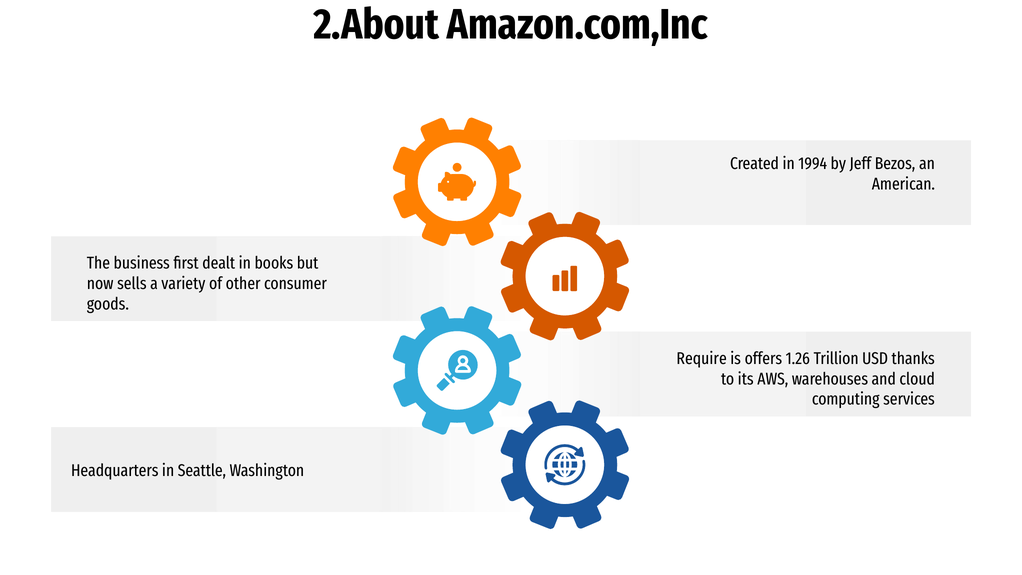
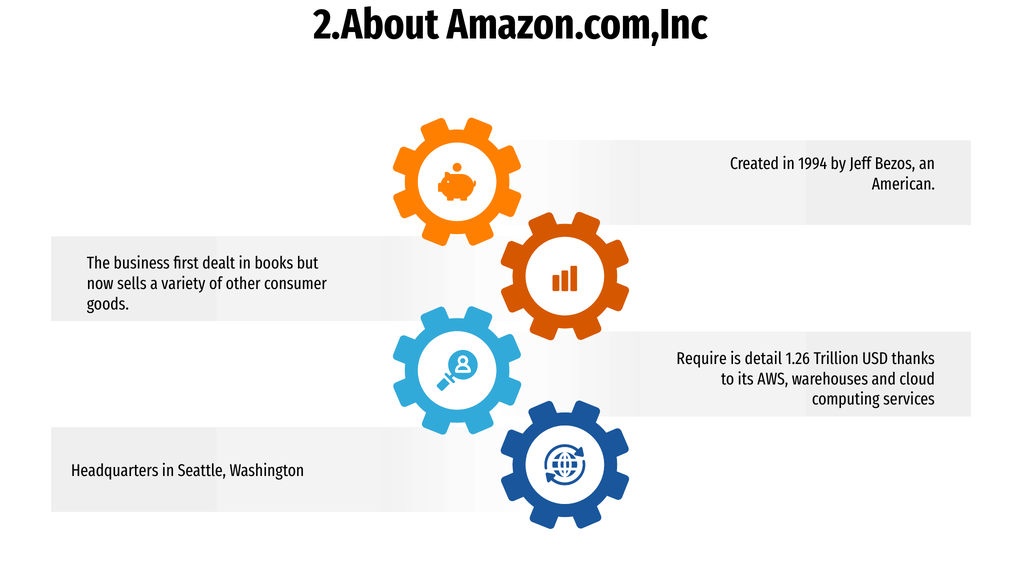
offers: offers -> detail
